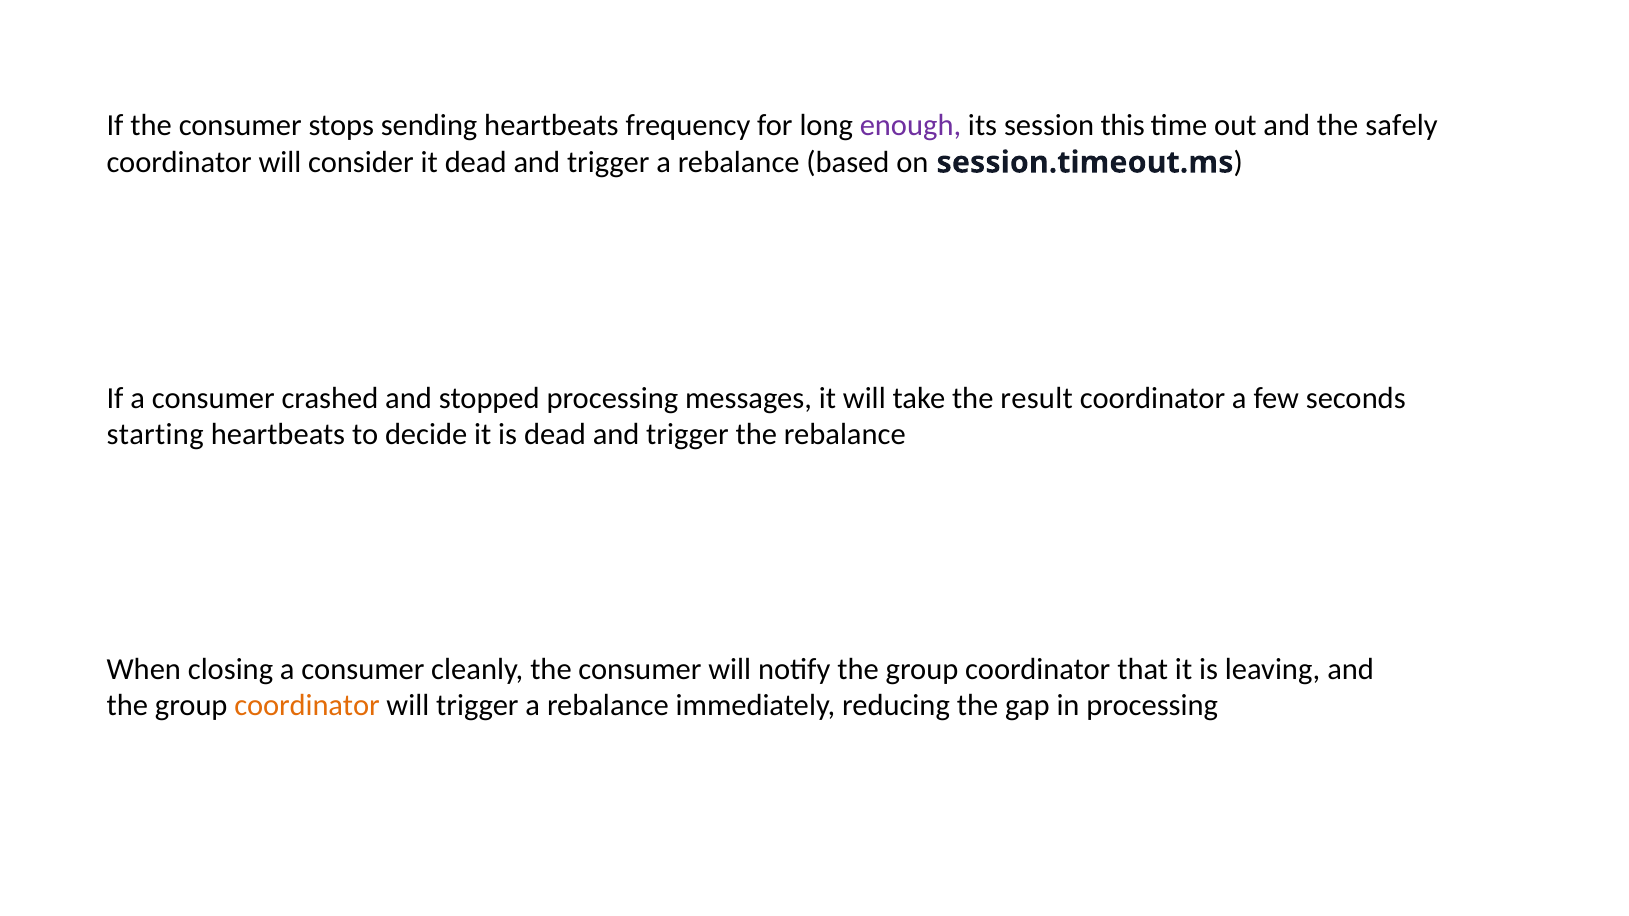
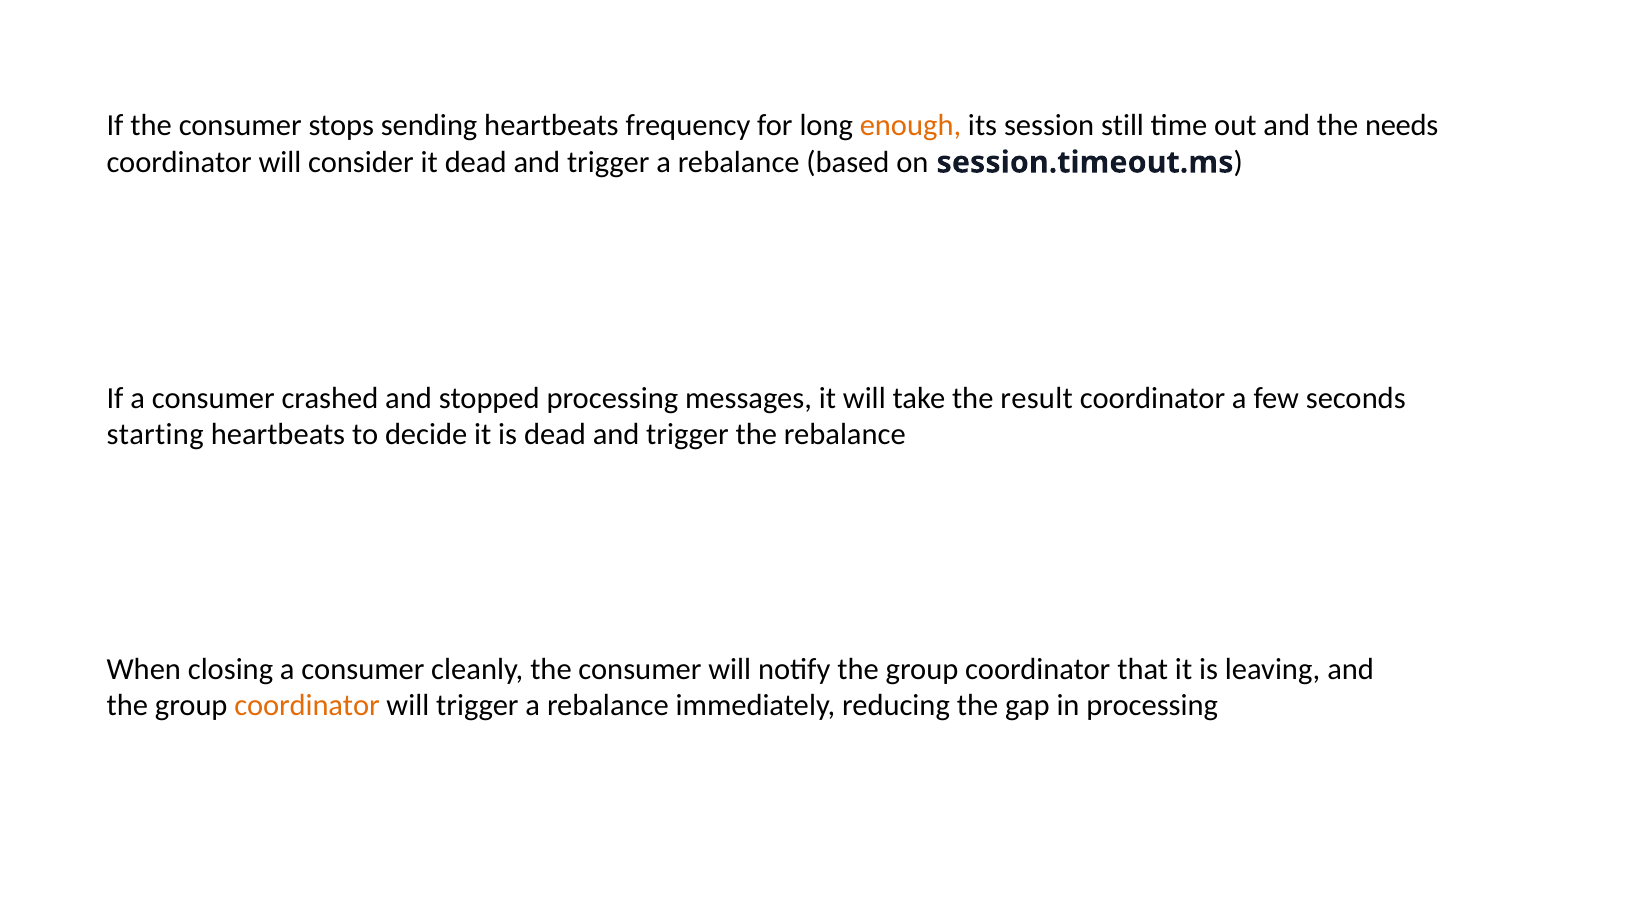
enough colour: purple -> orange
this: this -> still
safely: safely -> needs
